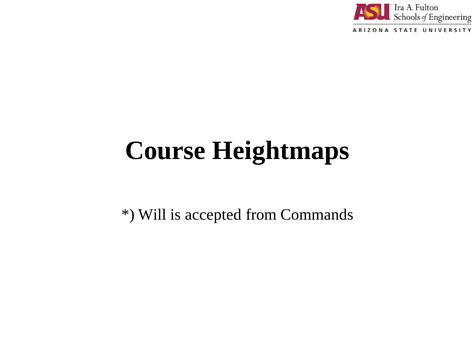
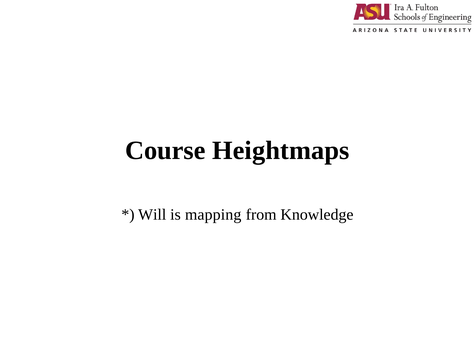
accepted: accepted -> mapping
Commands: Commands -> Knowledge
